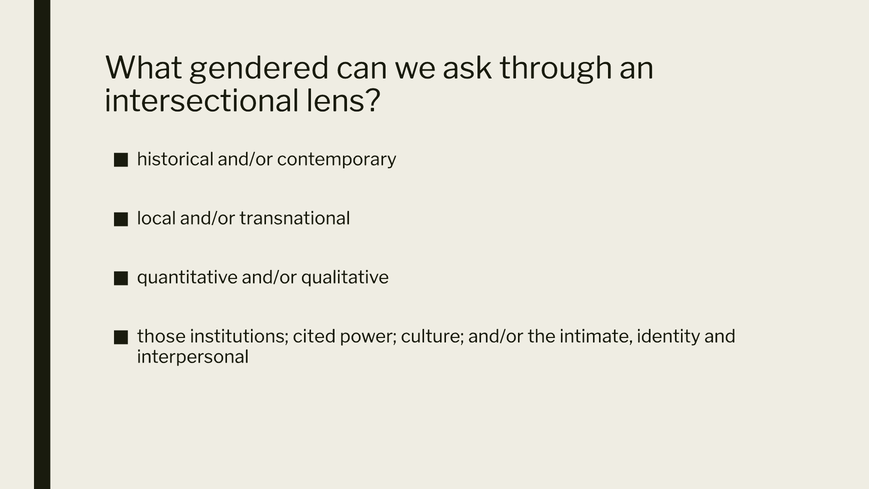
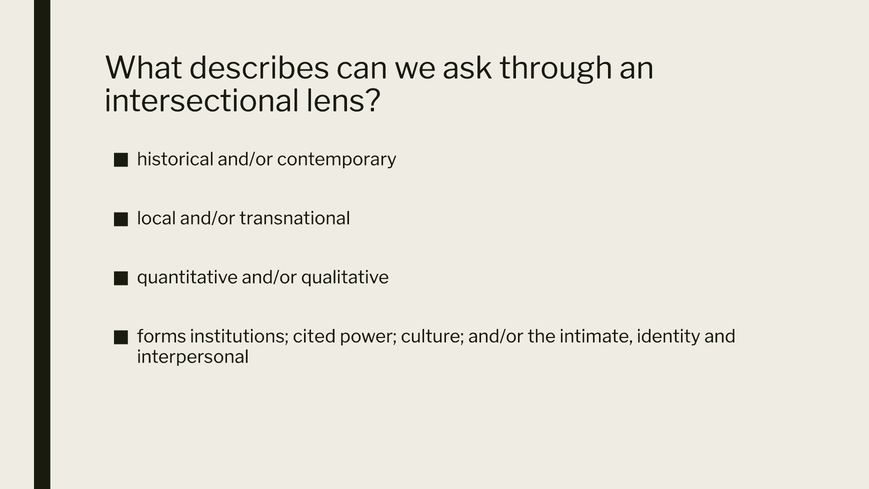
gendered: gendered -> describes
those: those -> forms
